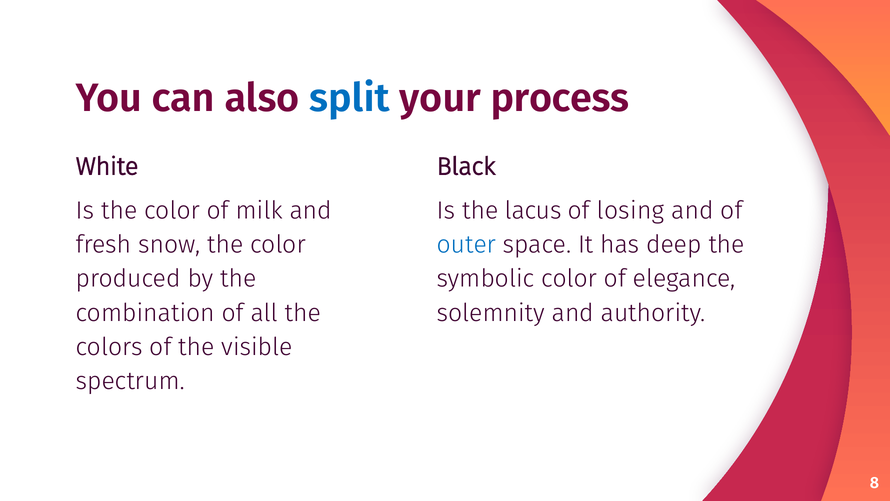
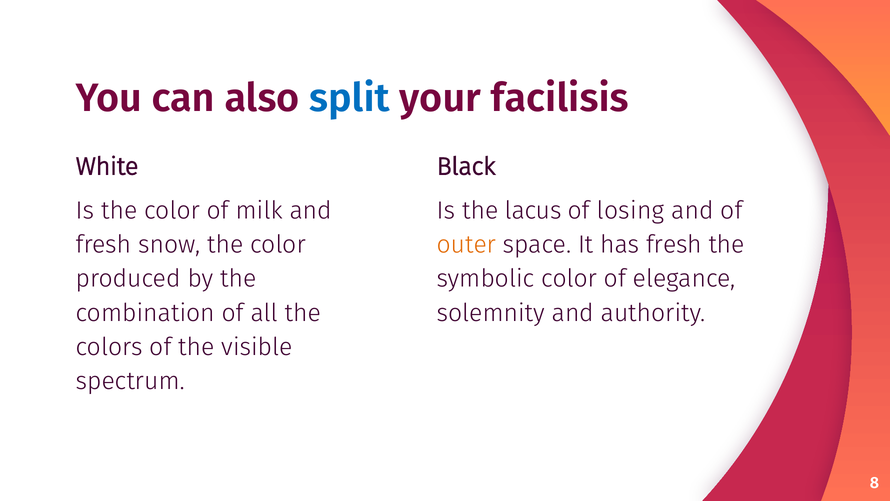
process: process -> facilisis
outer colour: blue -> orange
has deep: deep -> fresh
